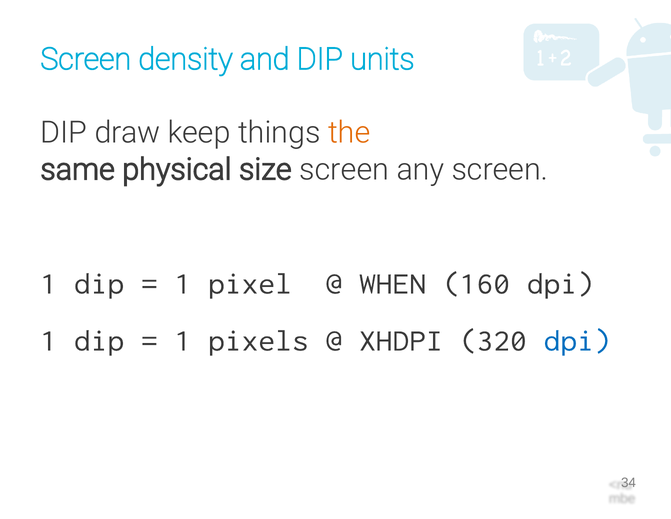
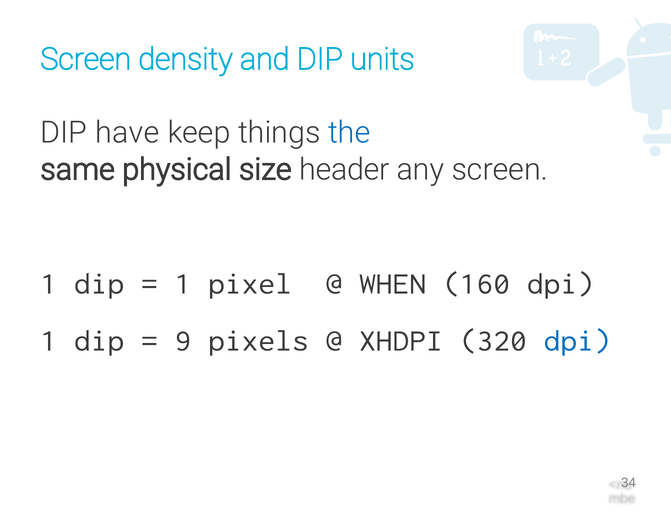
draw: draw -> have
the colour: orange -> blue
size screen: screen -> header
1 at (183, 340): 1 -> 9
